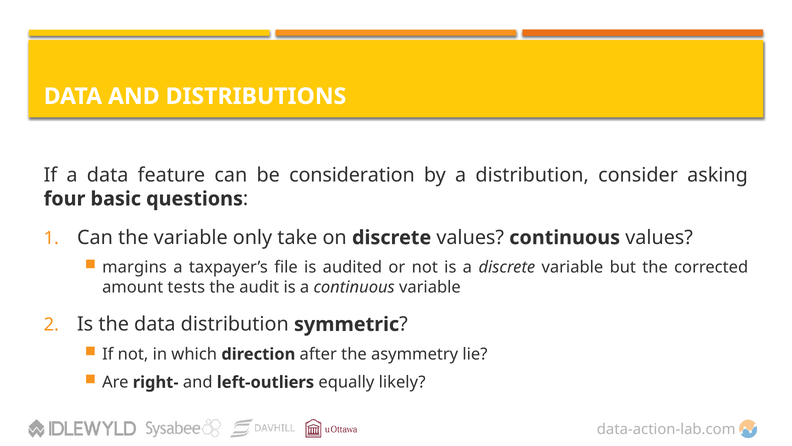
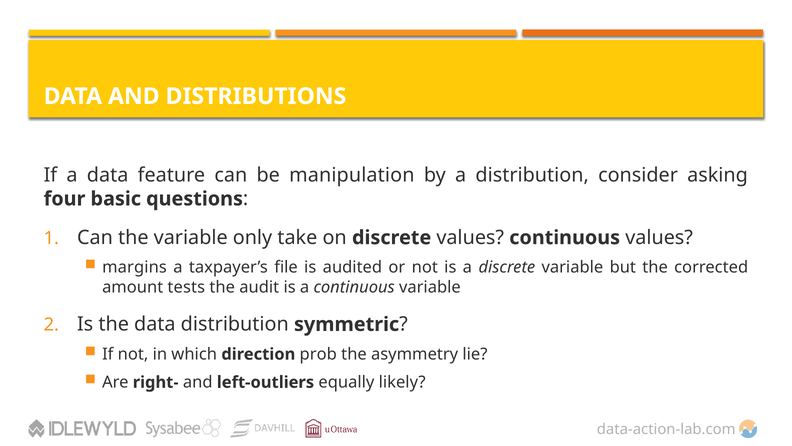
consideration: consideration -> manipulation
after: after -> prob
